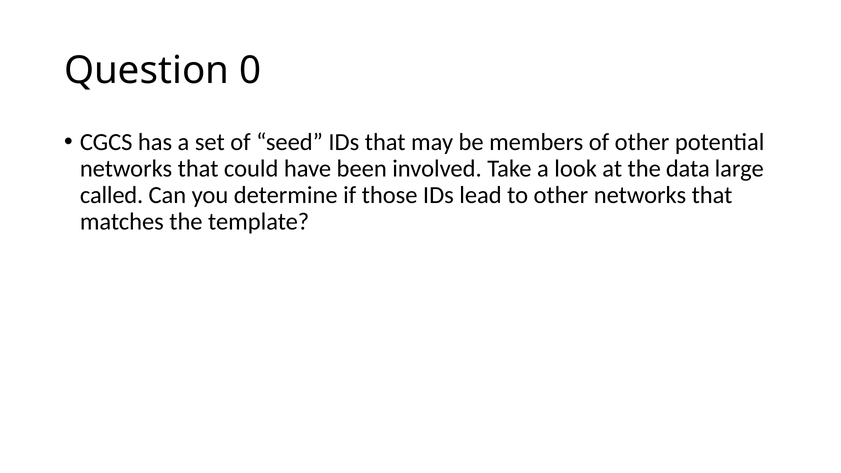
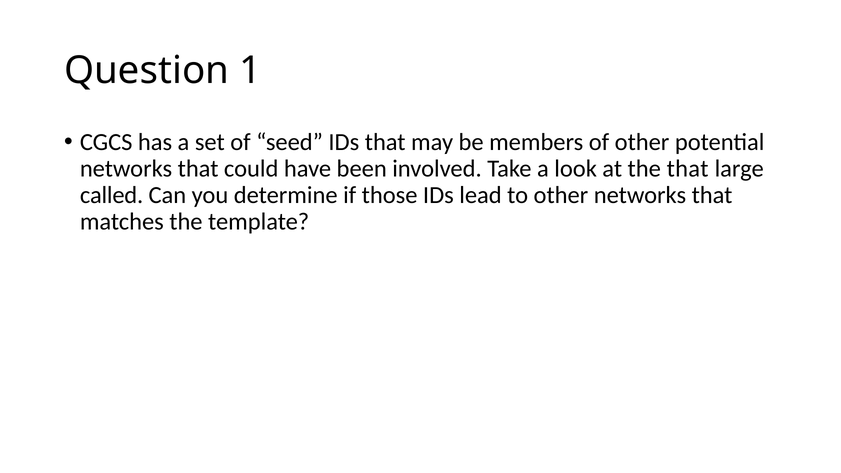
0: 0 -> 1
the data: data -> that
